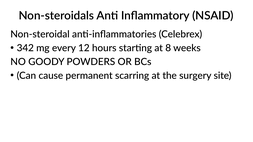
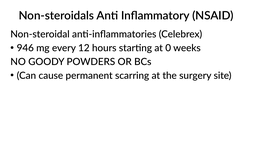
342: 342 -> 946
8: 8 -> 0
